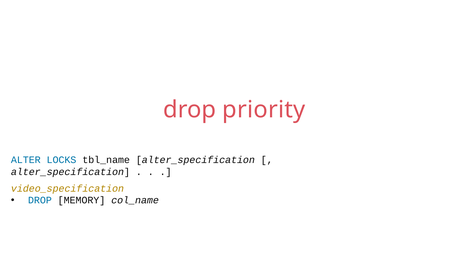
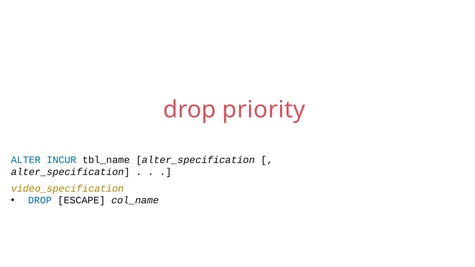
LOCKS: LOCKS -> INCUR
MEMORY: MEMORY -> ESCAPE
